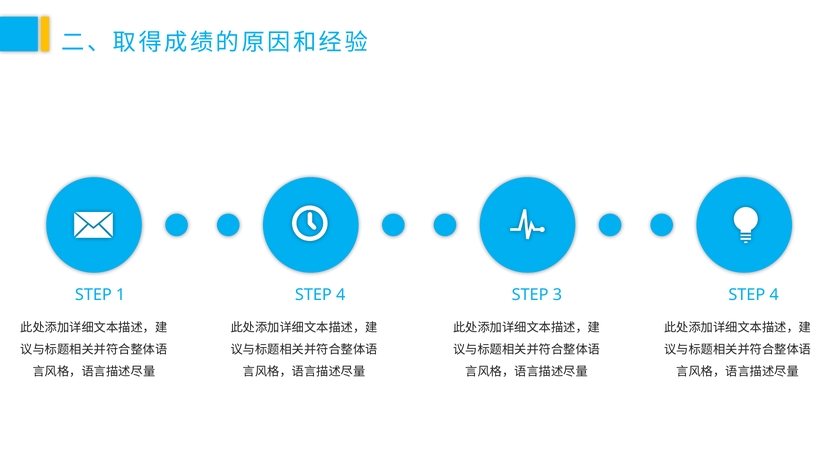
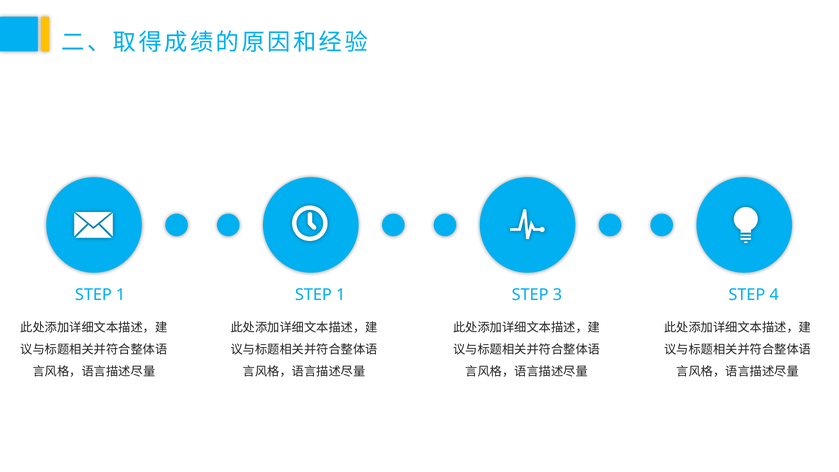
1 STEP 4: 4 -> 1
